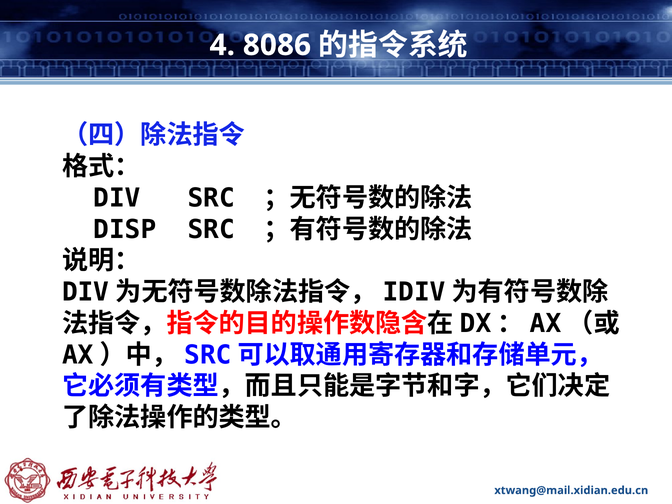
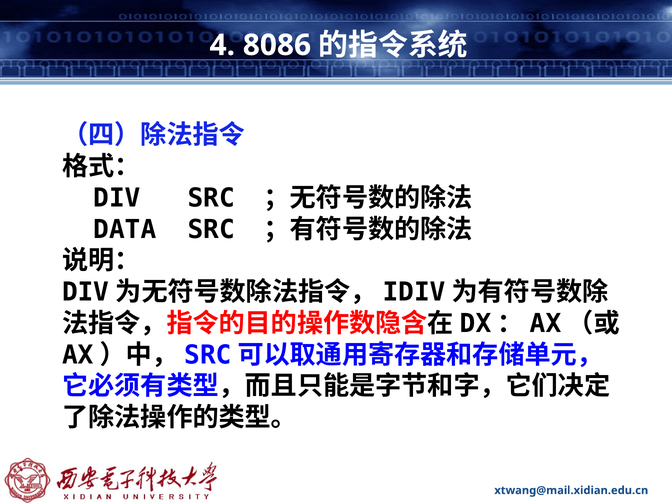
DISP: DISP -> DATA
